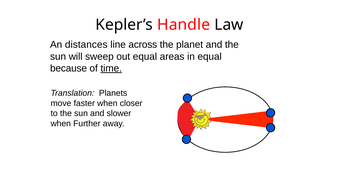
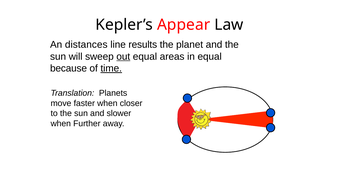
Handle: Handle -> Appear
across: across -> results
out underline: none -> present
